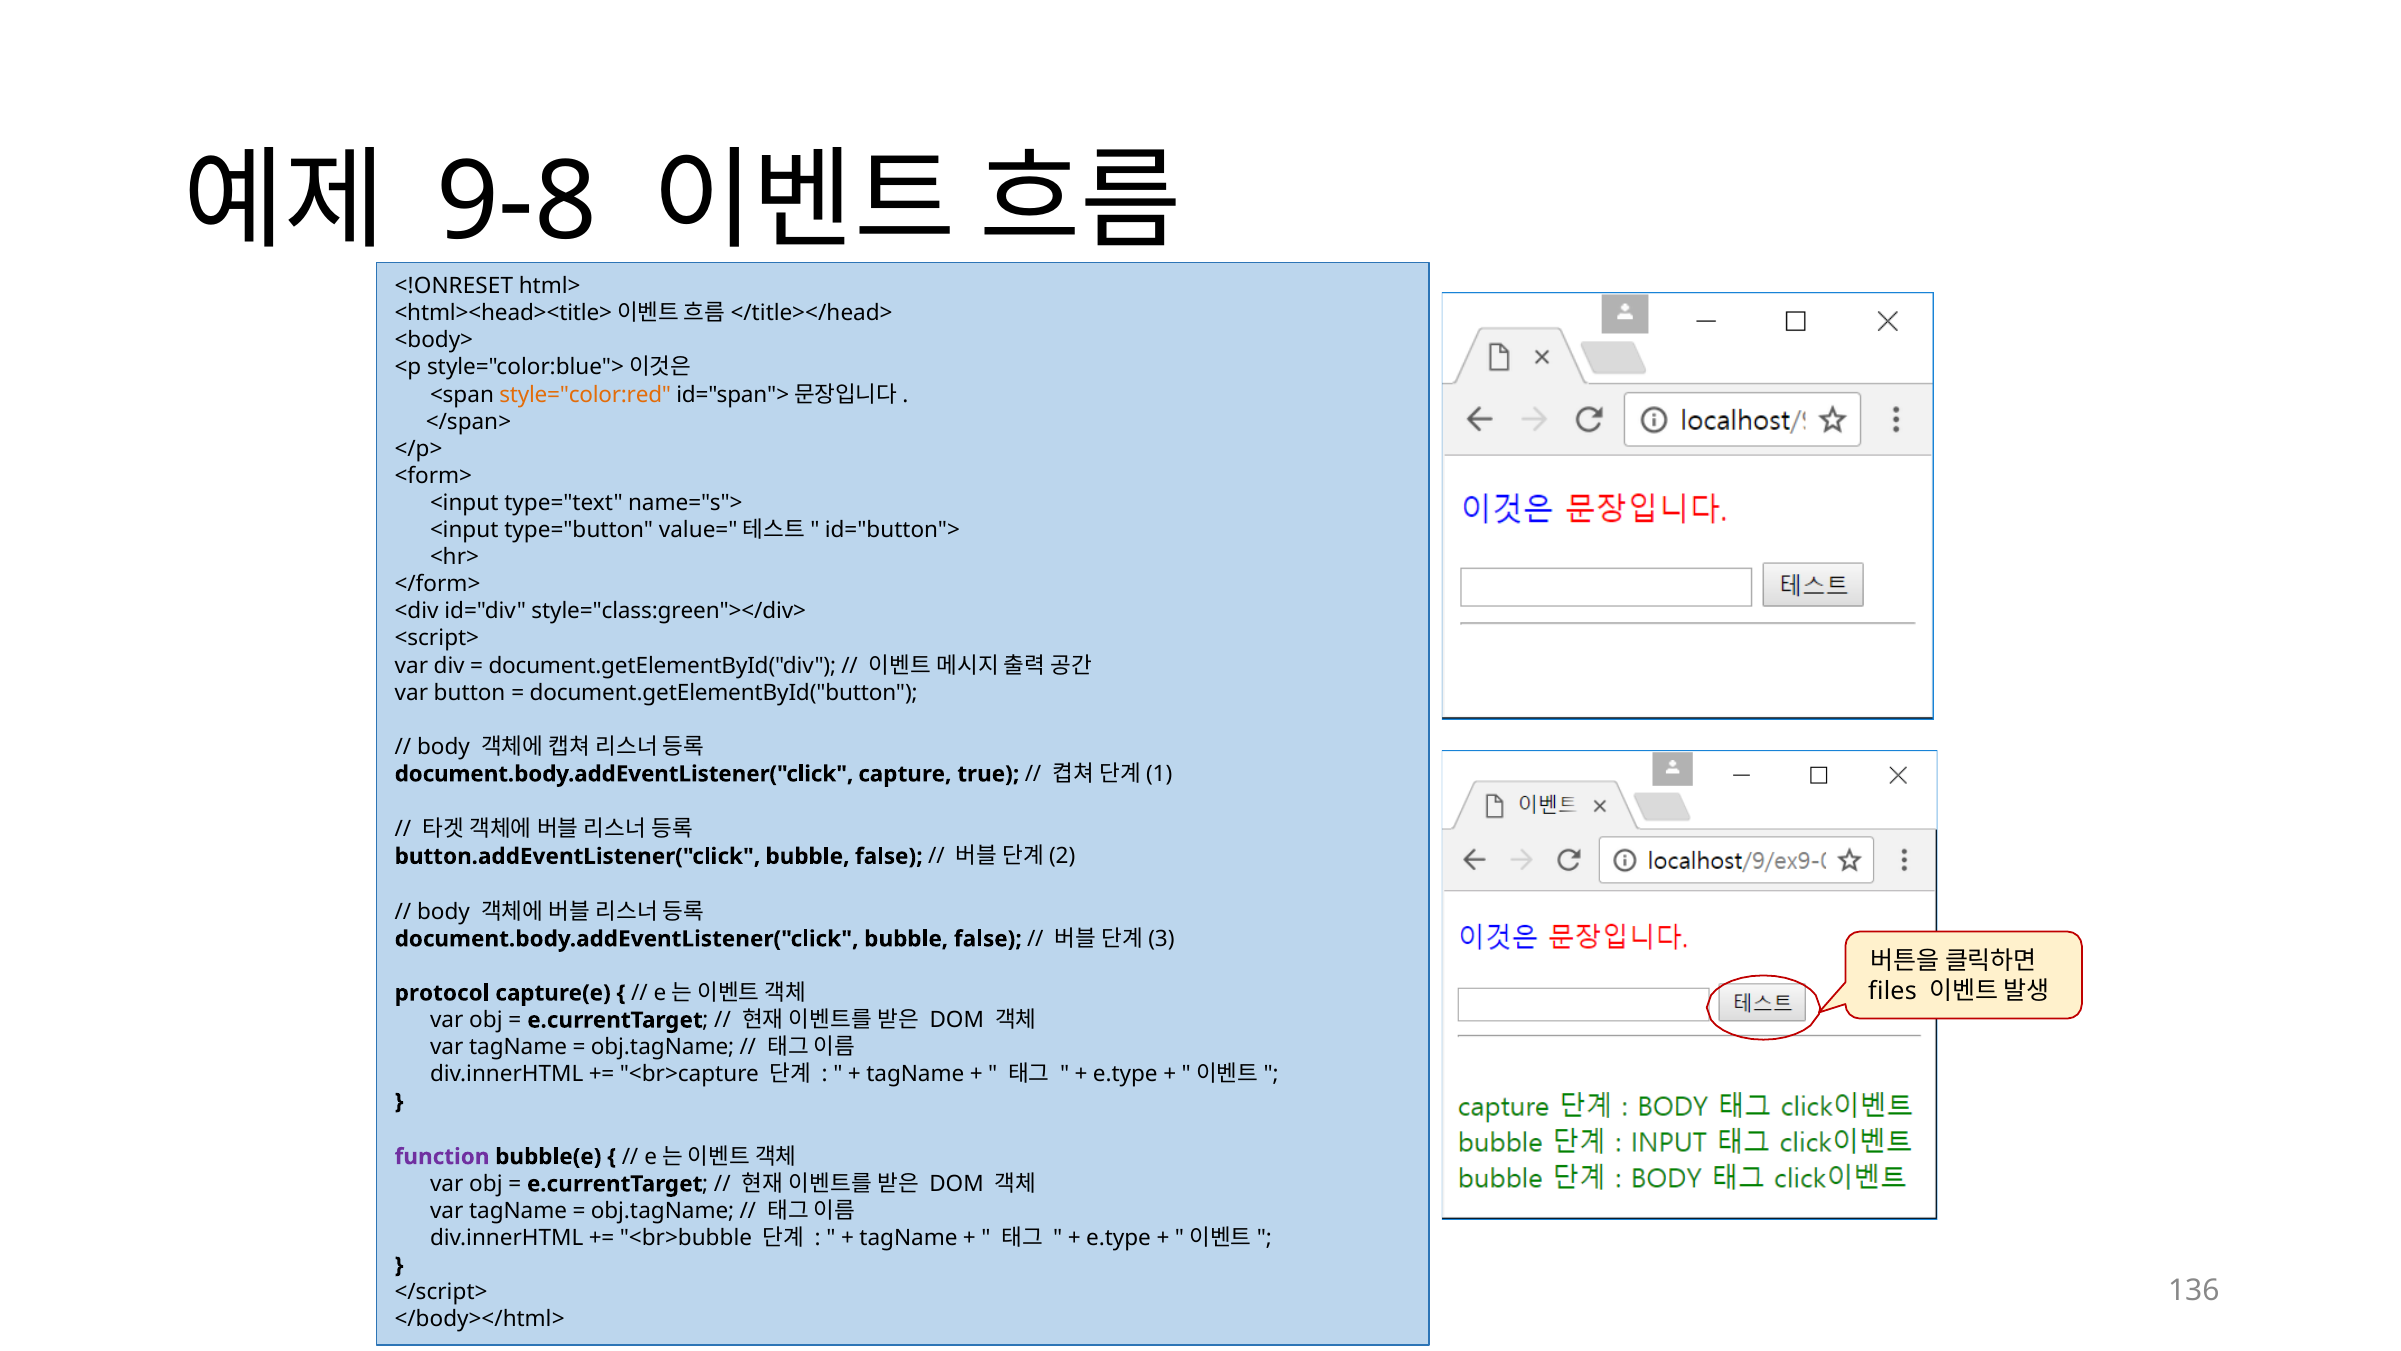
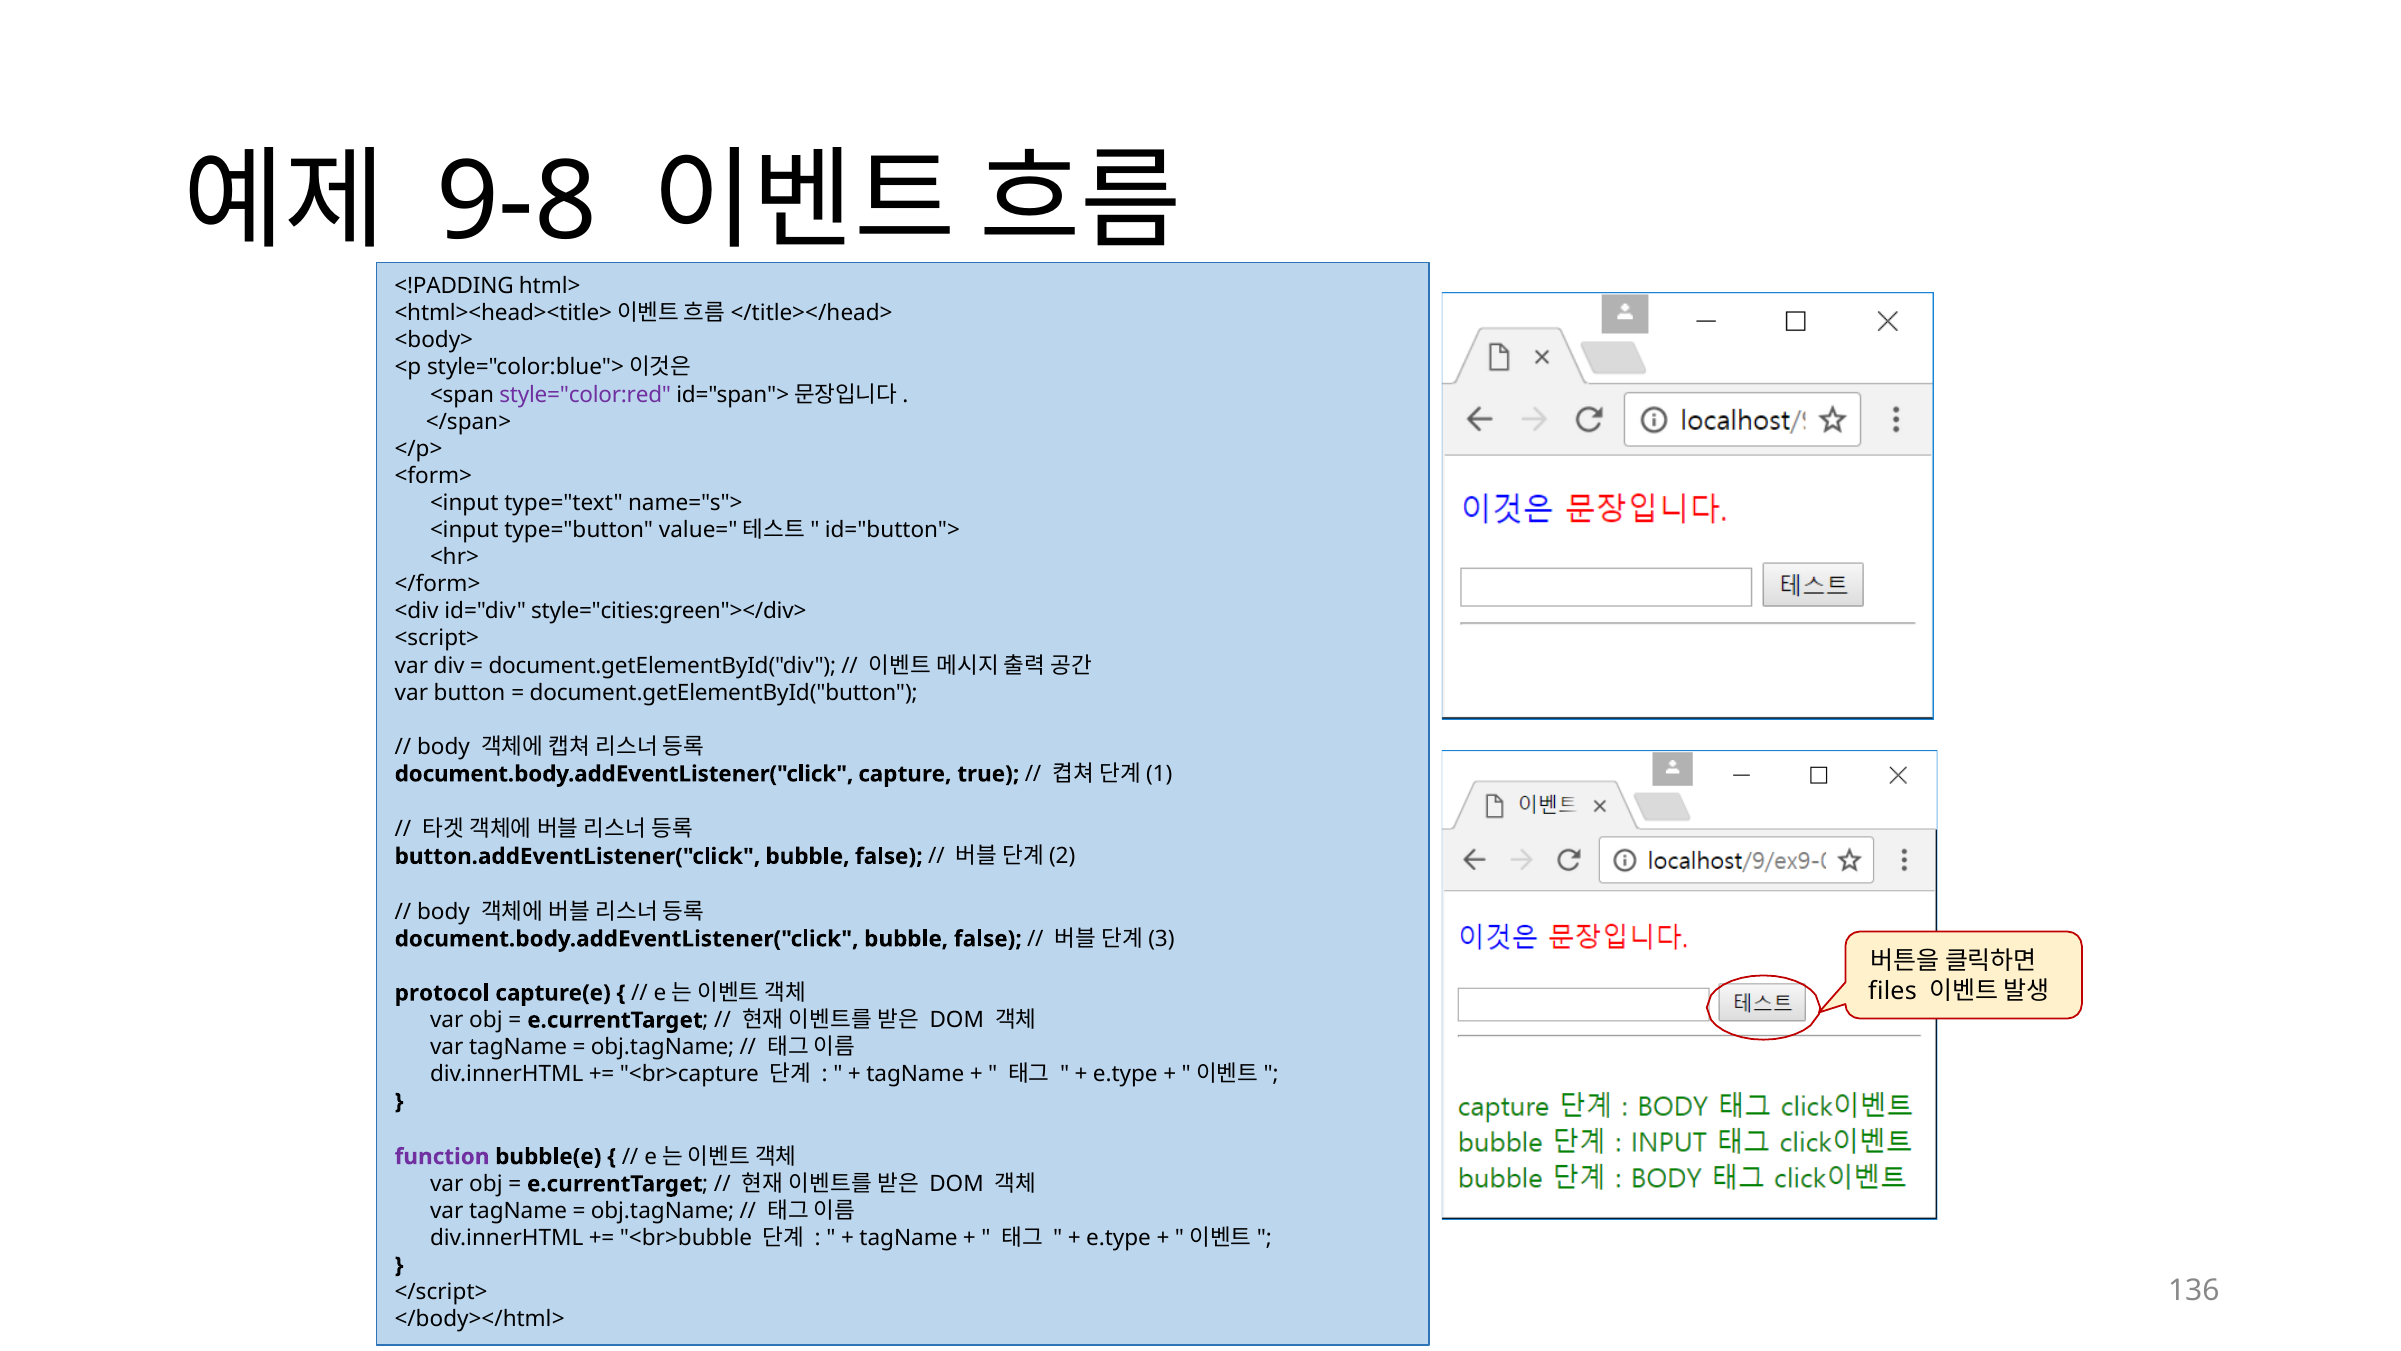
<!ONRESET: <!ONRESET -> <!PADDING
style="color:red colour: orange -> purple
style="class:green"></div>: style="class:green"></div> -> style="cities:green"></div>
